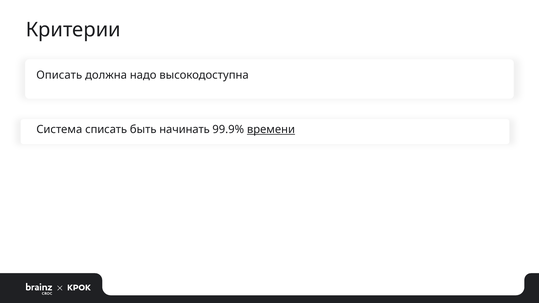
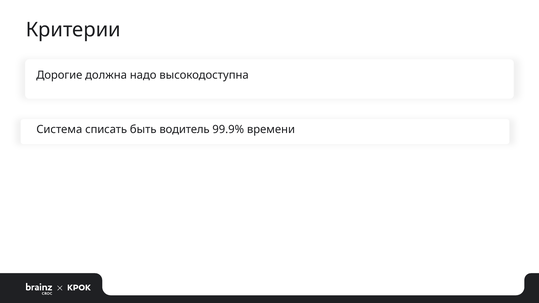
Описать: Описать -> Дорогие
начинать: начинать -> водитель
времени underline: present -> none
